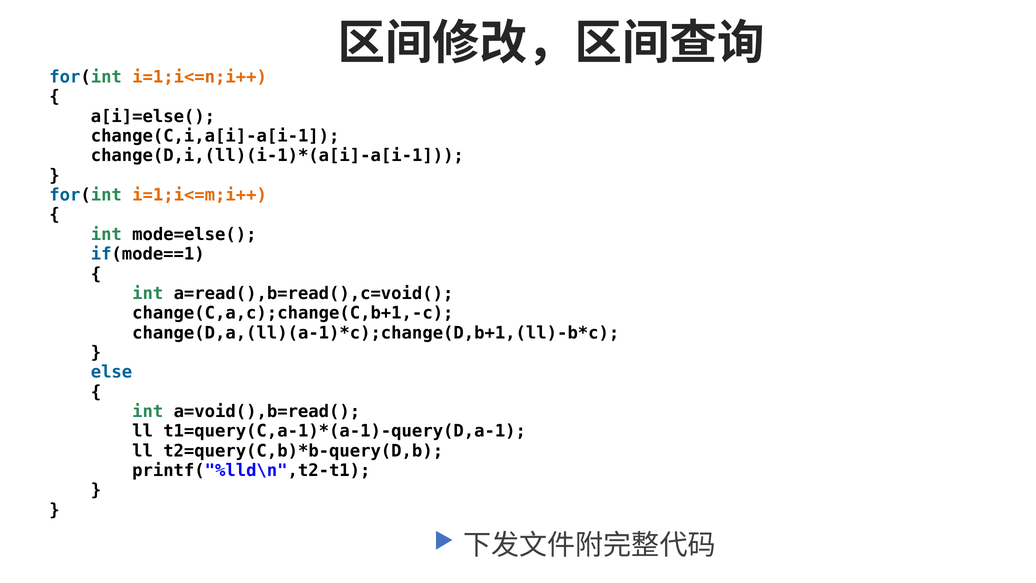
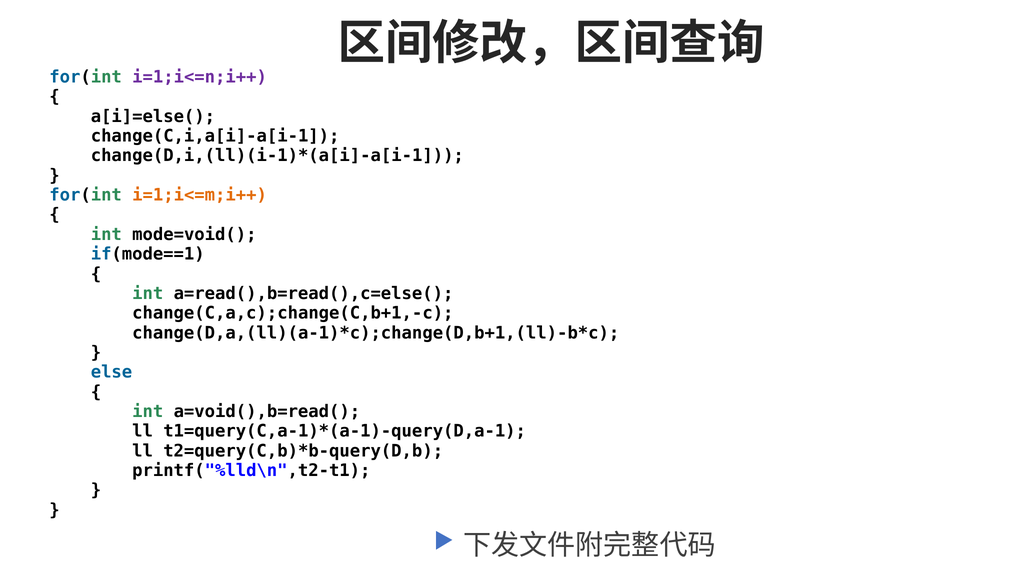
i=1;i<=n;i++ colour: orange -> purple
mode=else(: mode=else( -> mode=void(
a=read(),b=read(),c=void(: a=read(),b=read(),c=void( -> a=read(),b=read(),c=else(
